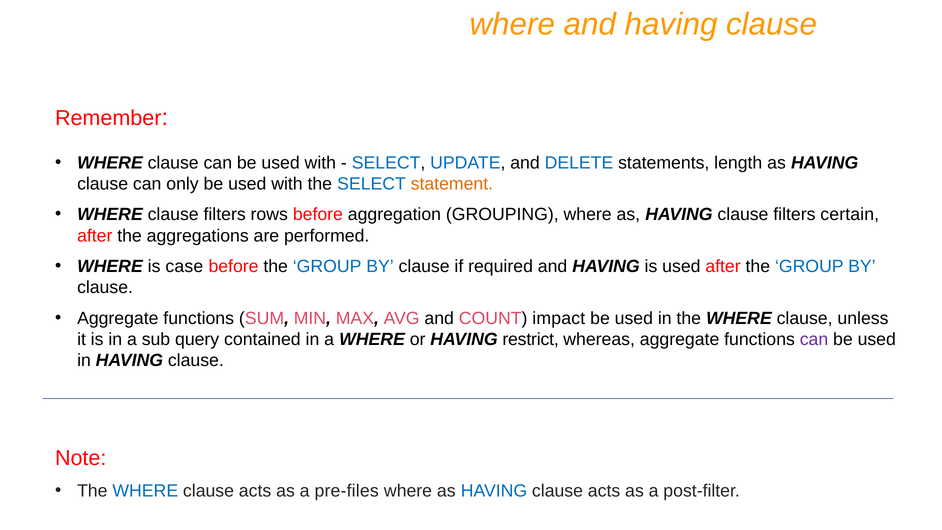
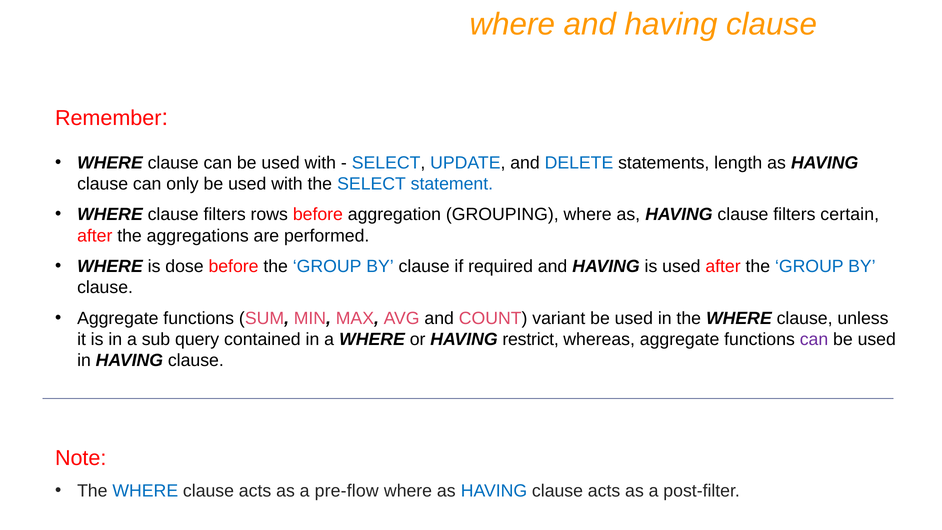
statement colour: orange -> blue
case: case -> dose
impact: impact -> variant
pre-files: pre-files -> pre-flow
